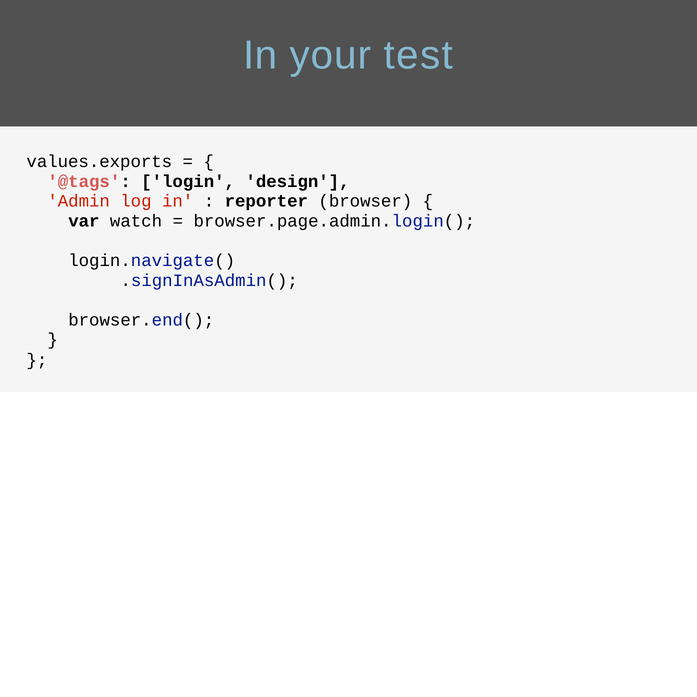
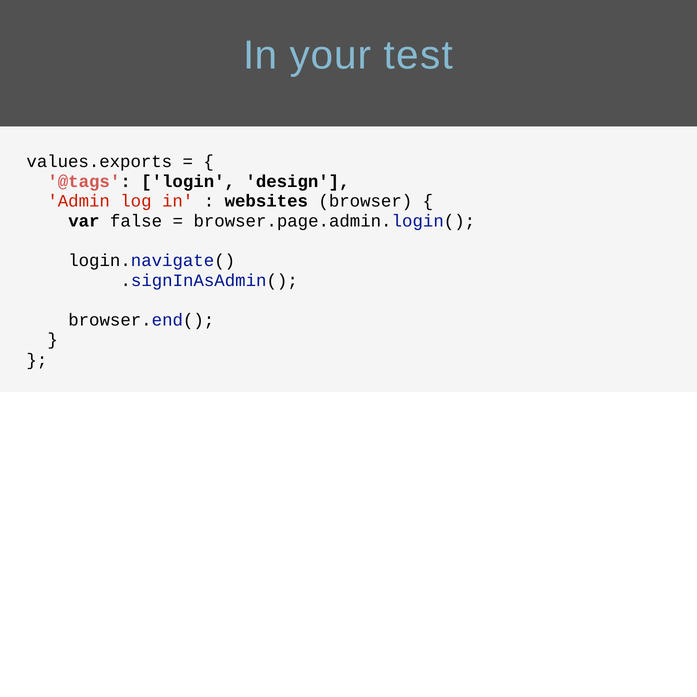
reporter: reporter -> websites
watch: watch -> false
